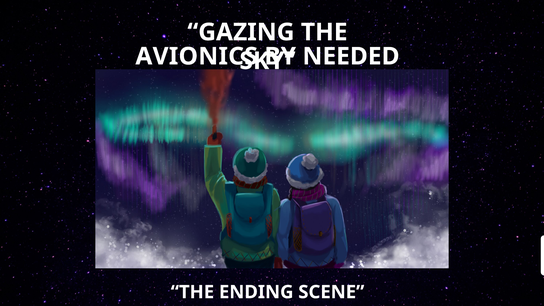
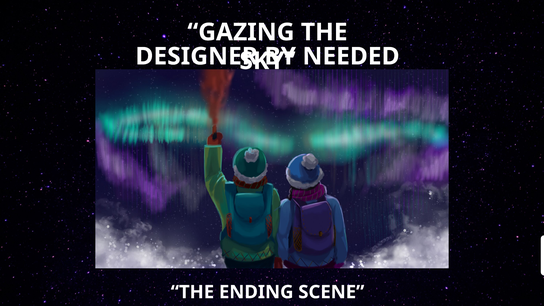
AVIONICS: AVIONICS -> DESIGNER
